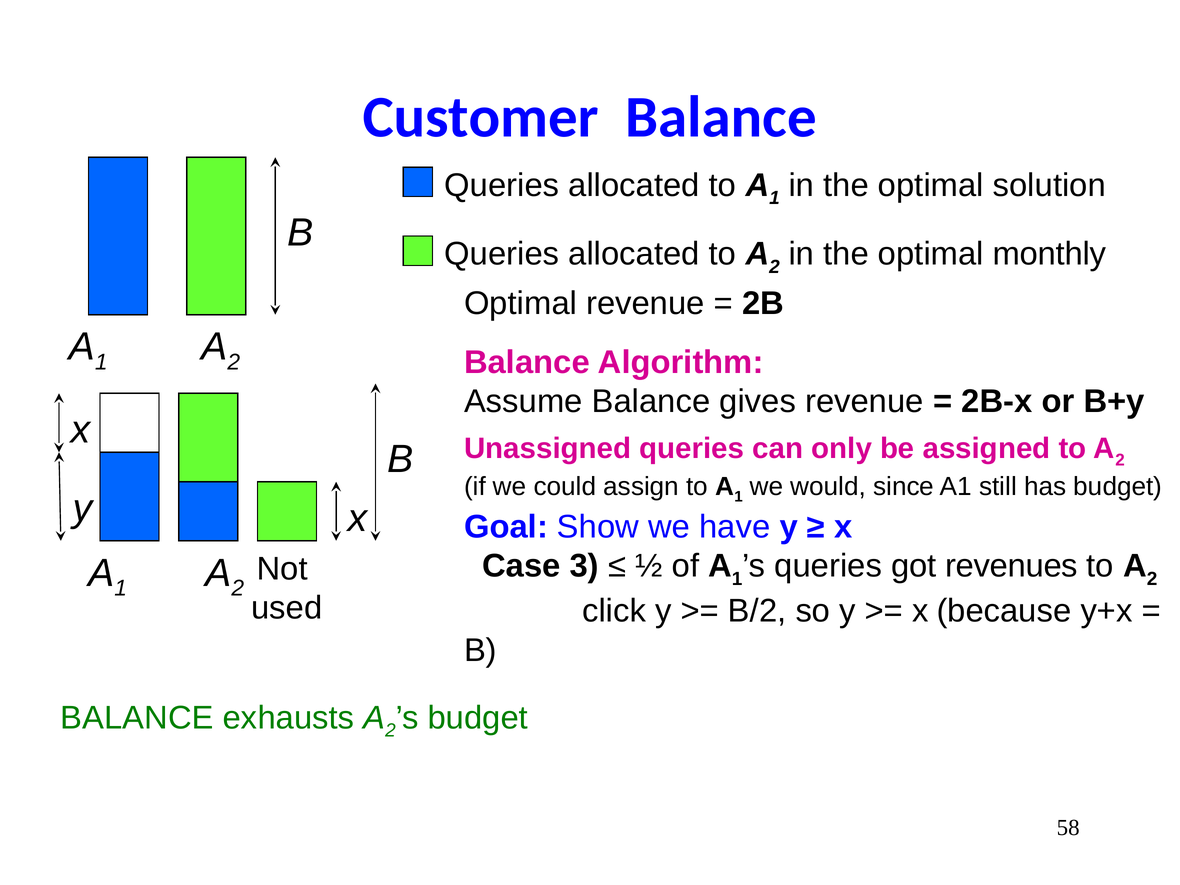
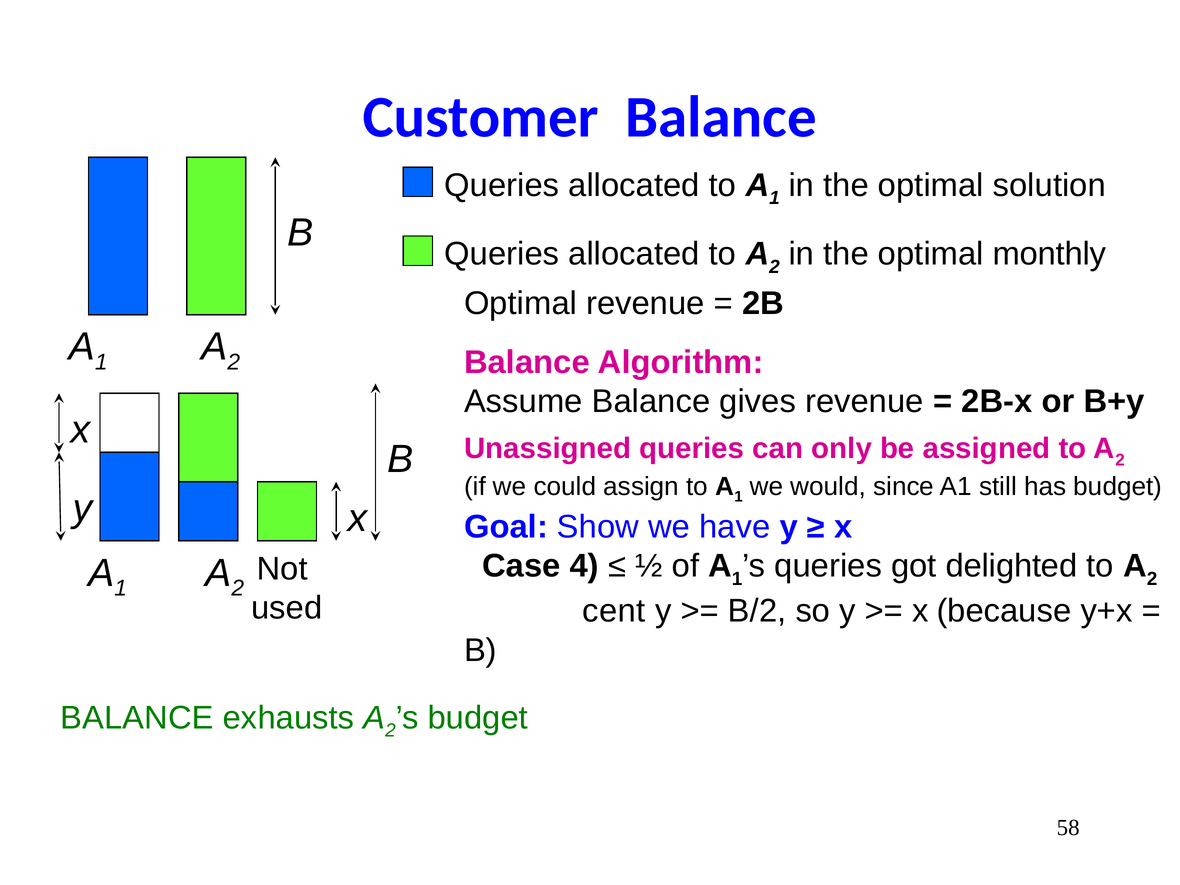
3: 3 -> 4
revenues: revenues -> delighted
click: click -> cent
